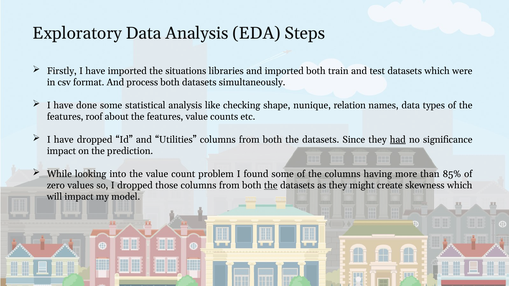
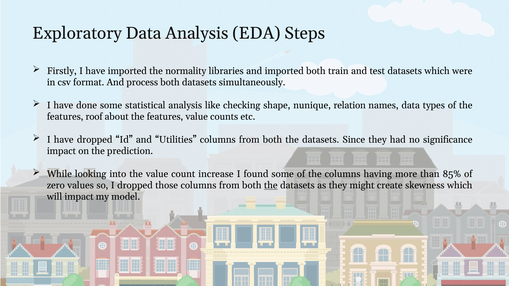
situations: situations -> normality
had underline: present -> none
problem: problem -> increase
